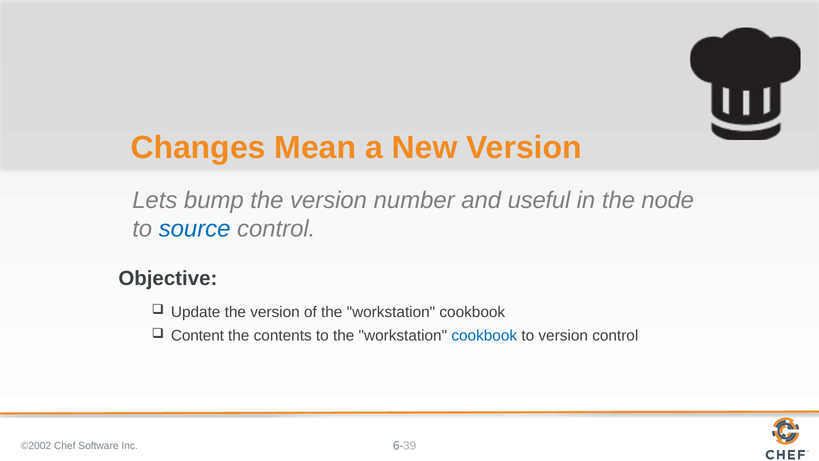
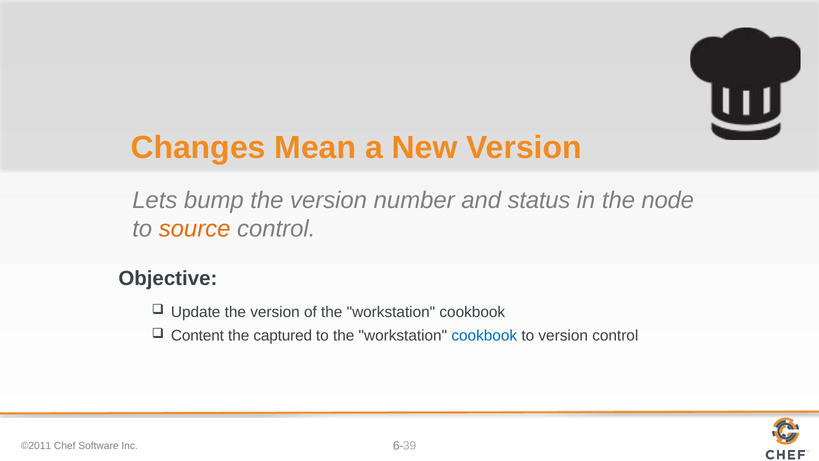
useful: useful -> status
source colour: blue -> orange
contents: contents -> captured
©2002: ©2002 -> ©2011
